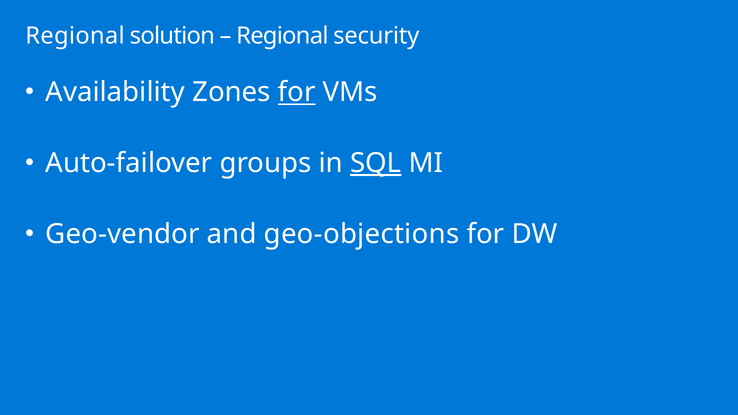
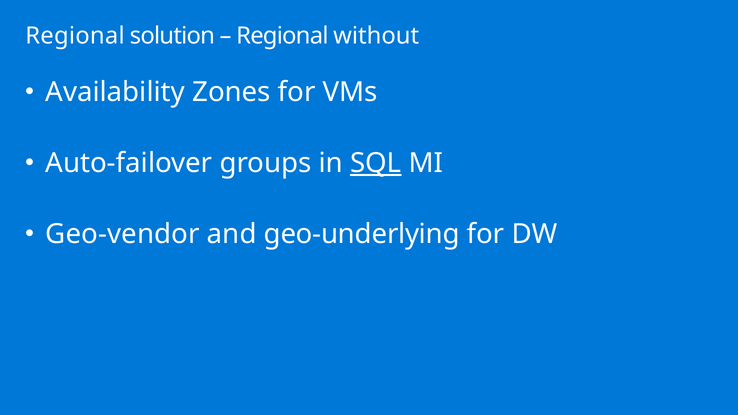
security: security -> without
for at (297, 92) underline: present -> none
geo-objections: geo-objections -> geo-underlying
